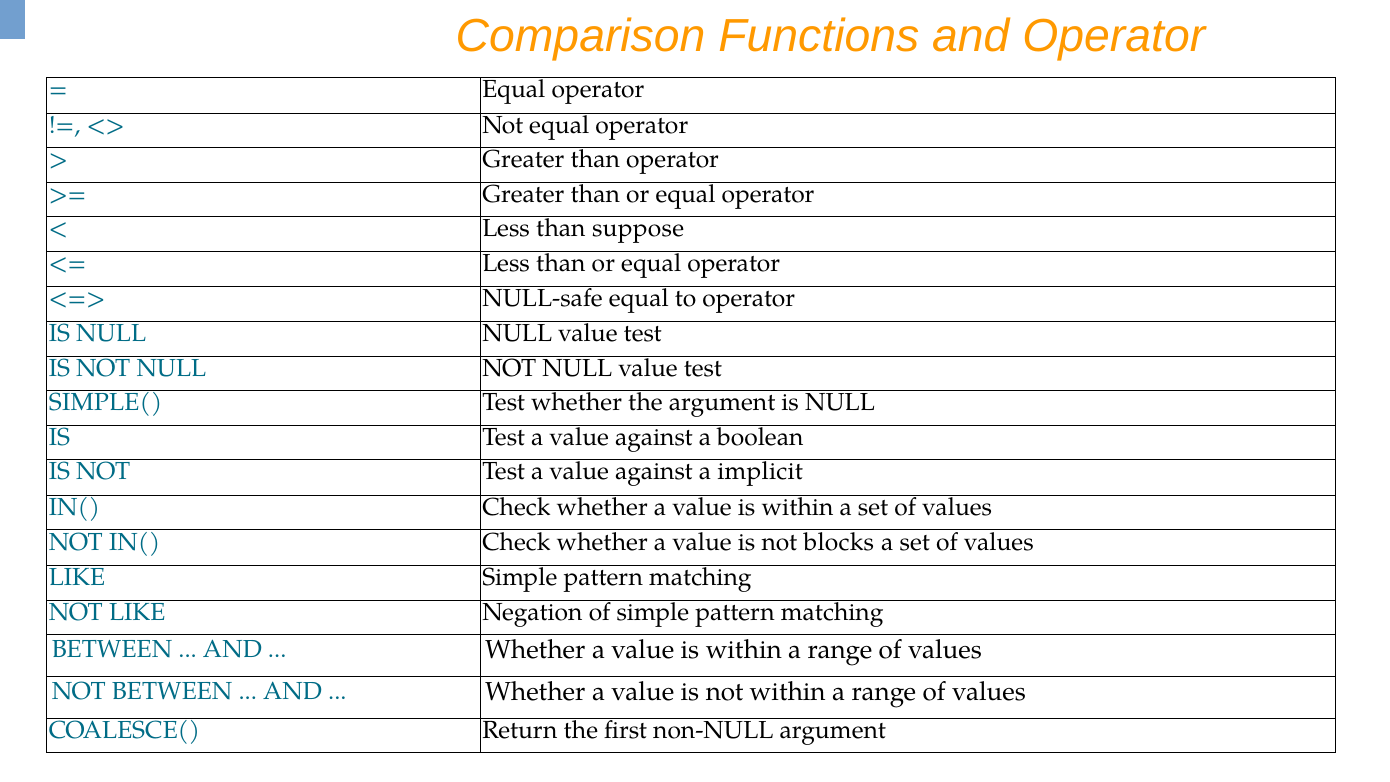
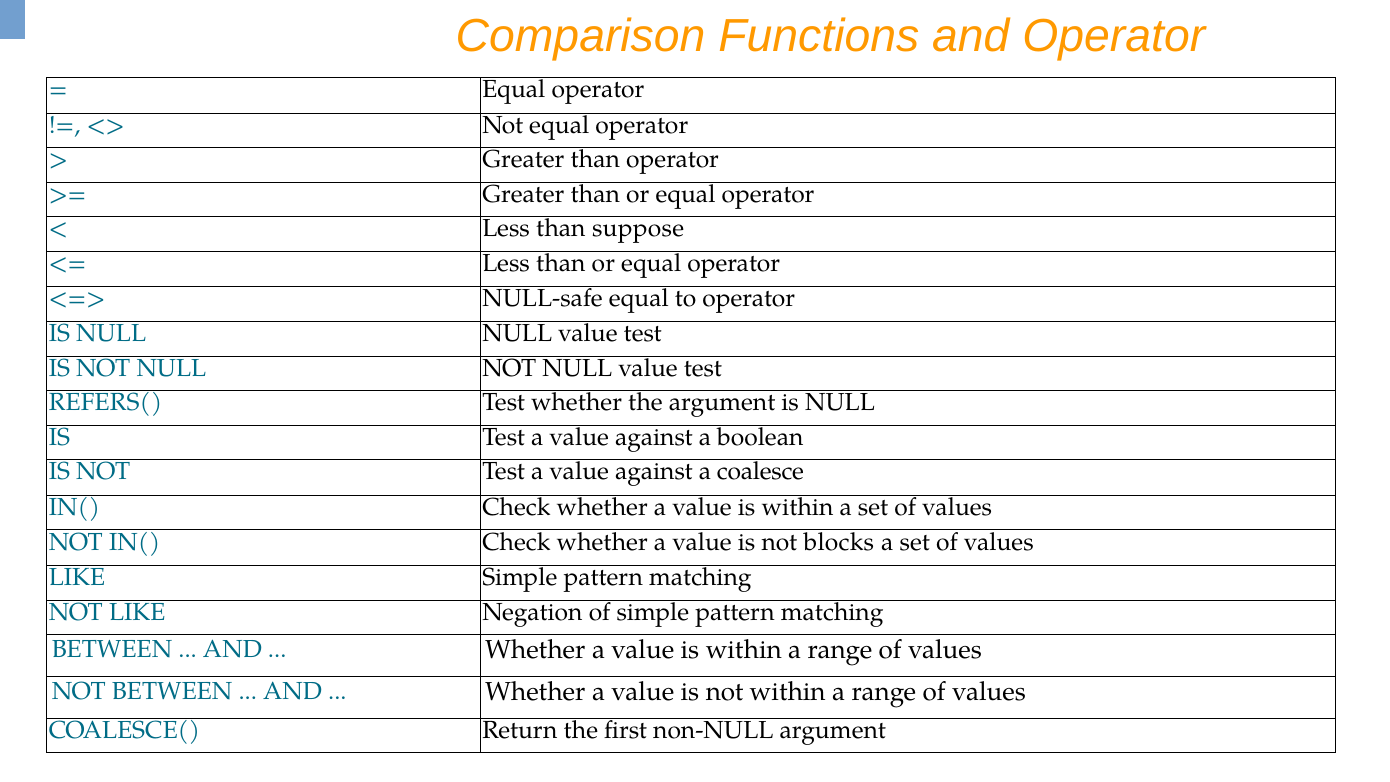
SIMPLE(: SIMPLE( -> REFERS(
implicit: implicit -> coalesce
